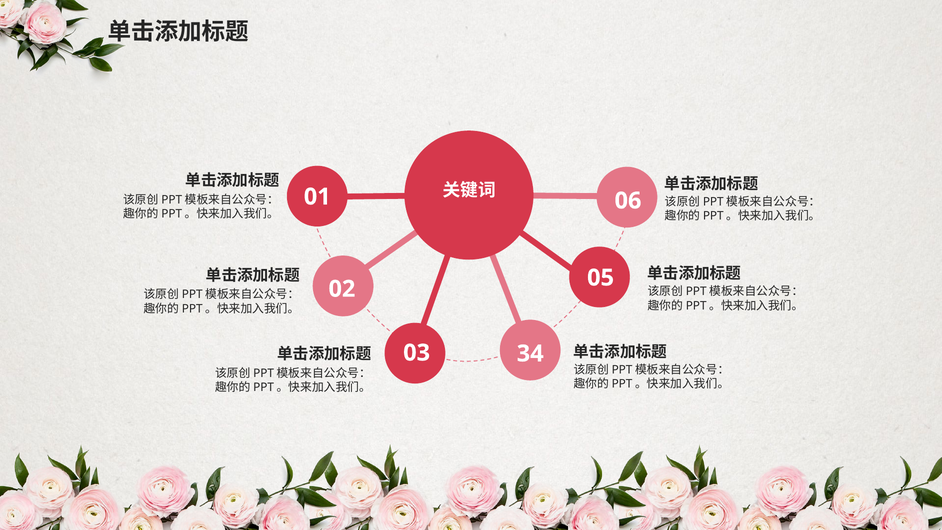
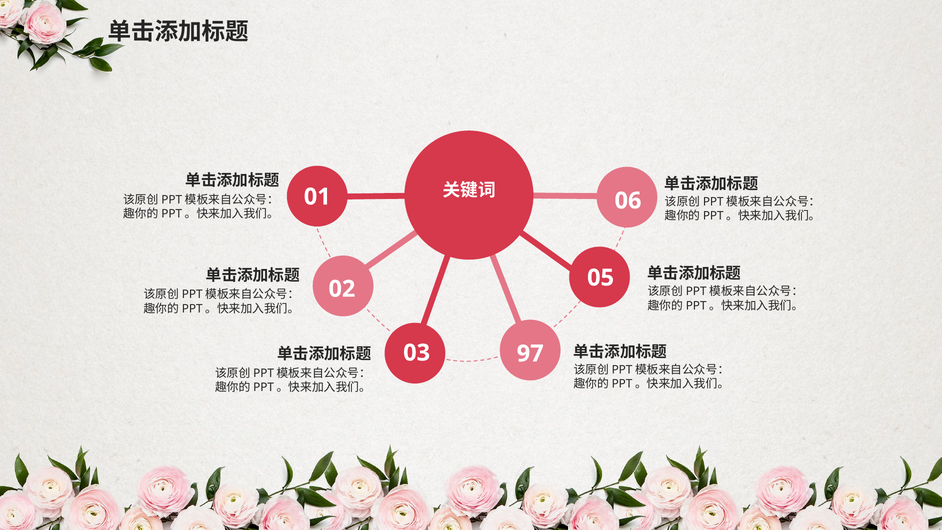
34: 34 -> 97
